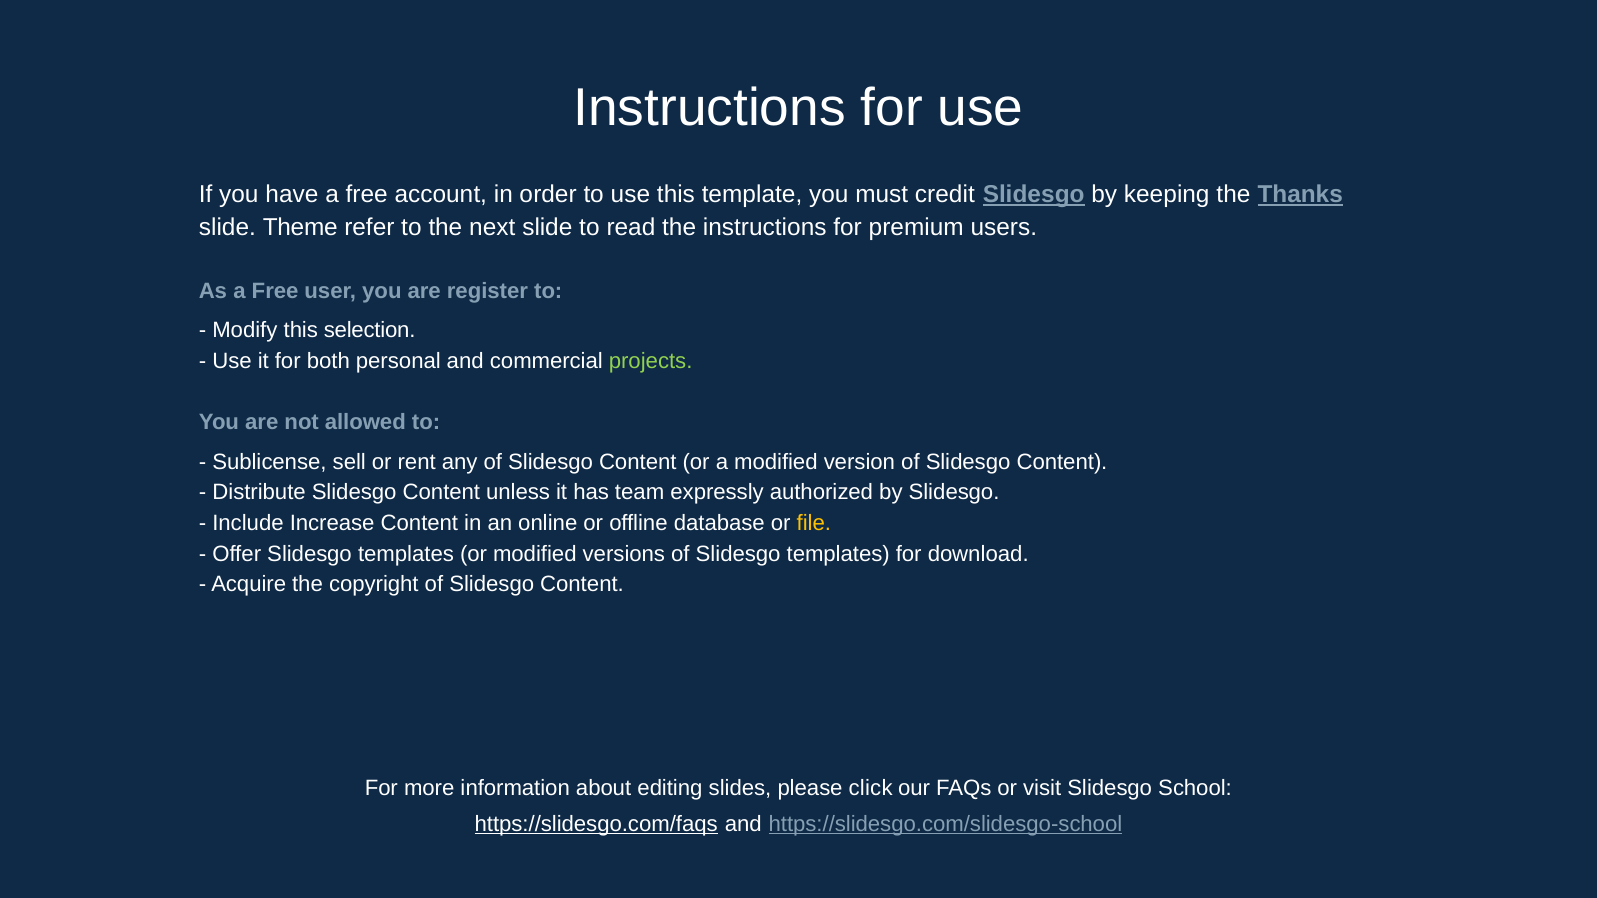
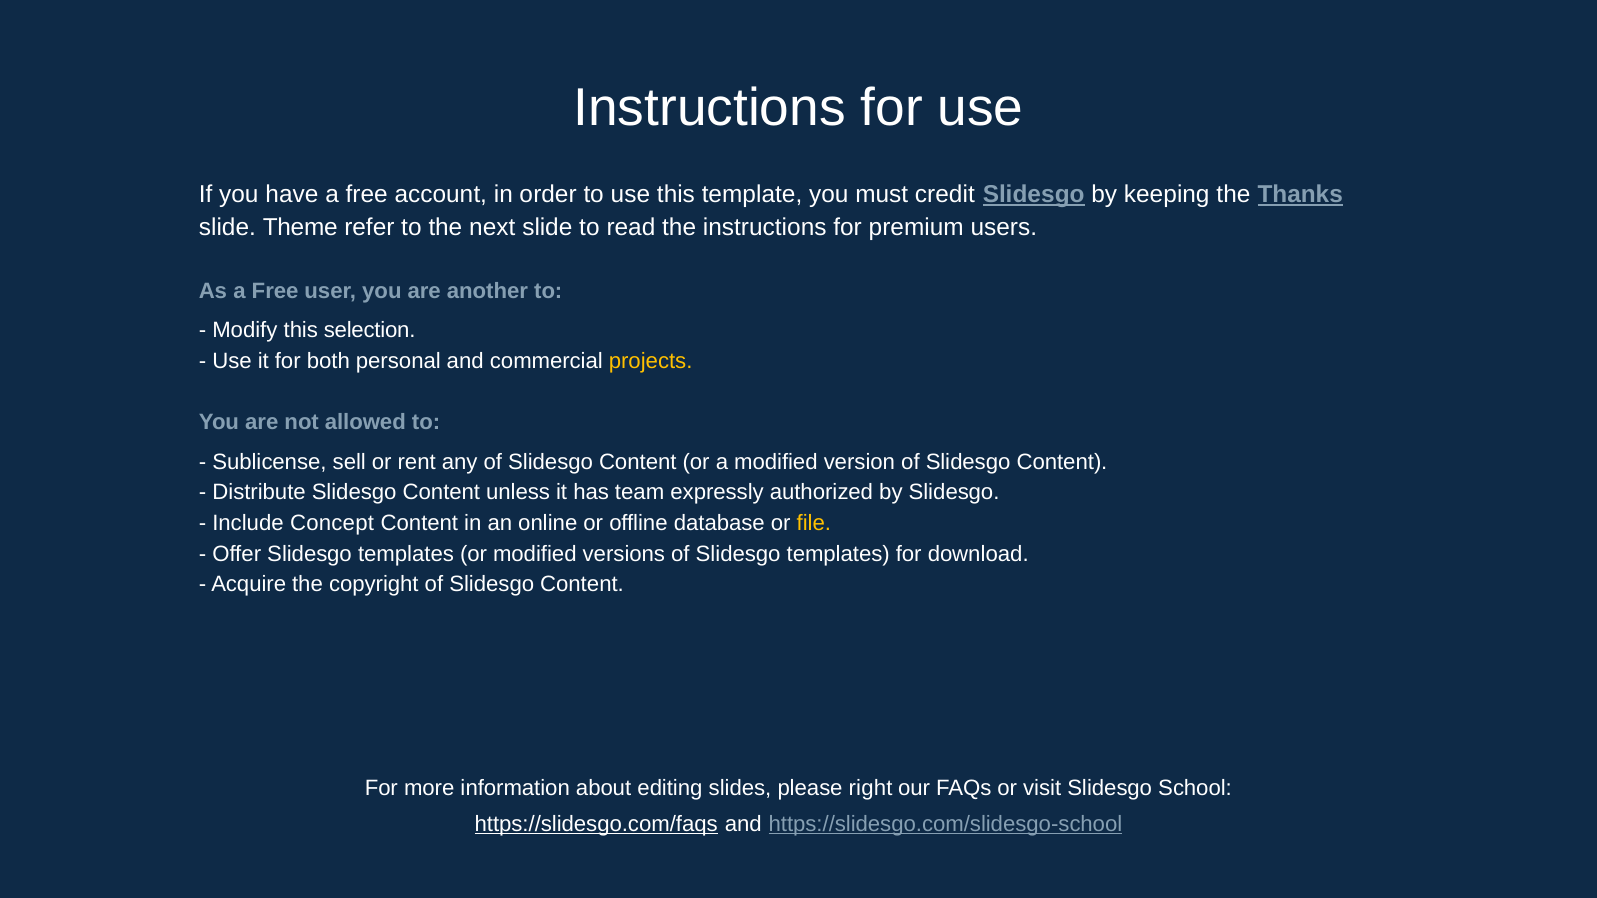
register: register -> another
projects colour: light green -> yellow
Increase: Increase -> Concept
click: click -> right
